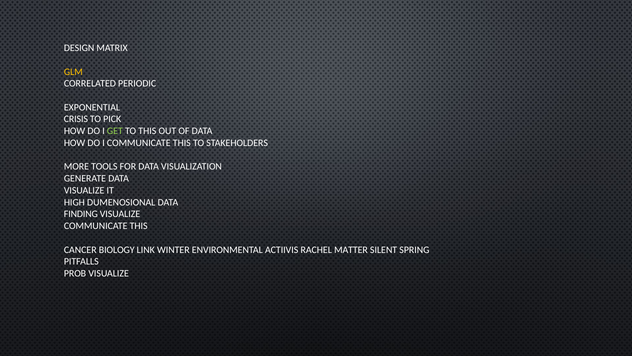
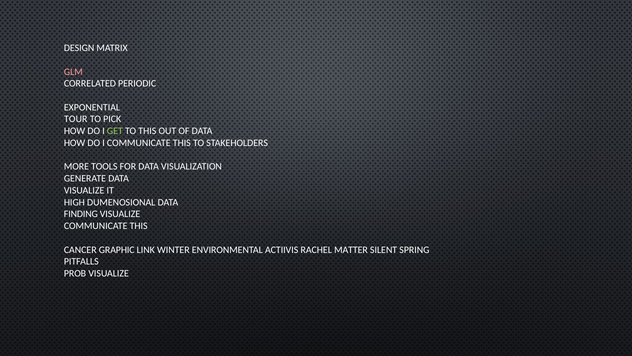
GLM colour: yellow -> pink
CRISIS: CRISIS -> TOUR
BIOLOGY: BIOLOGY -> GRAPHIC
